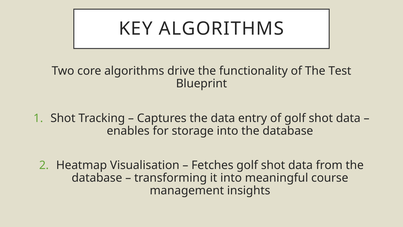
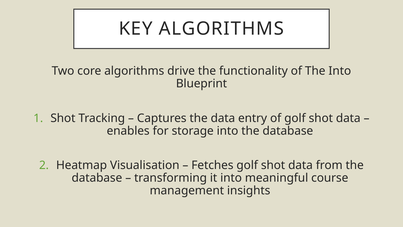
The Test: Test -> Into
